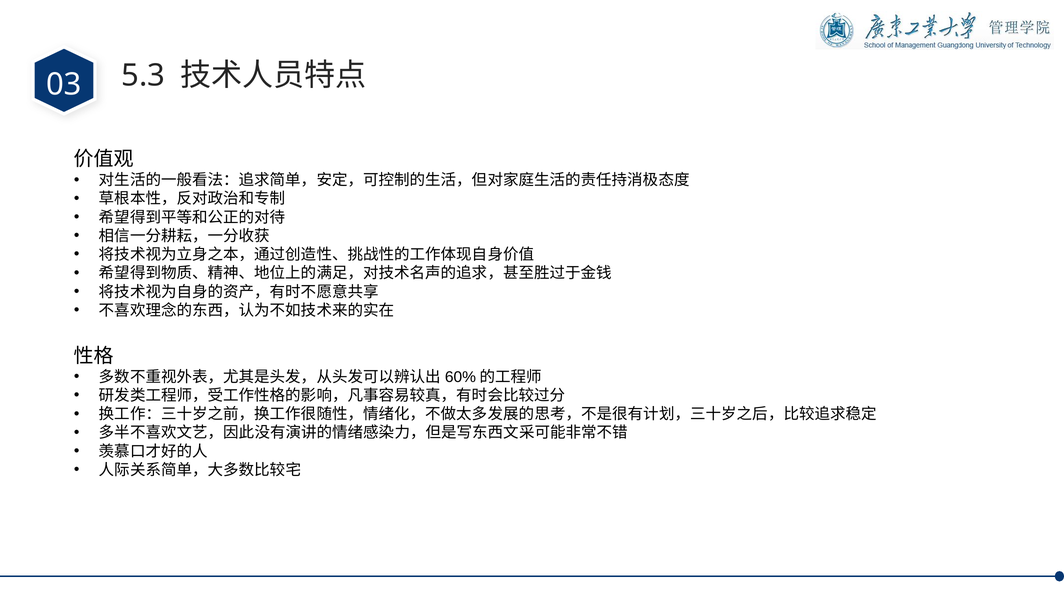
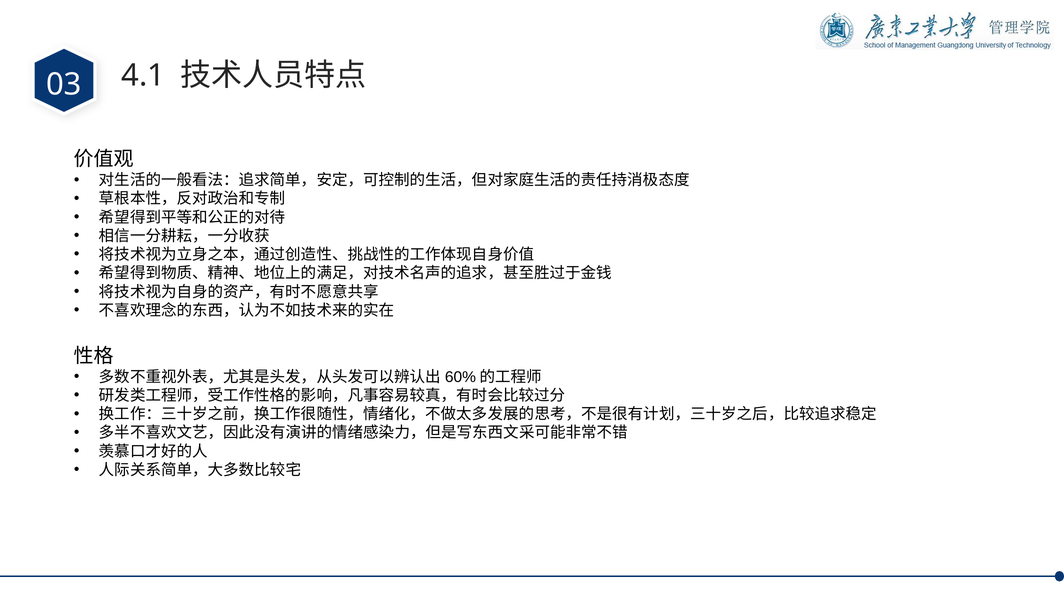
5.3: 5.3 -> 4.1
